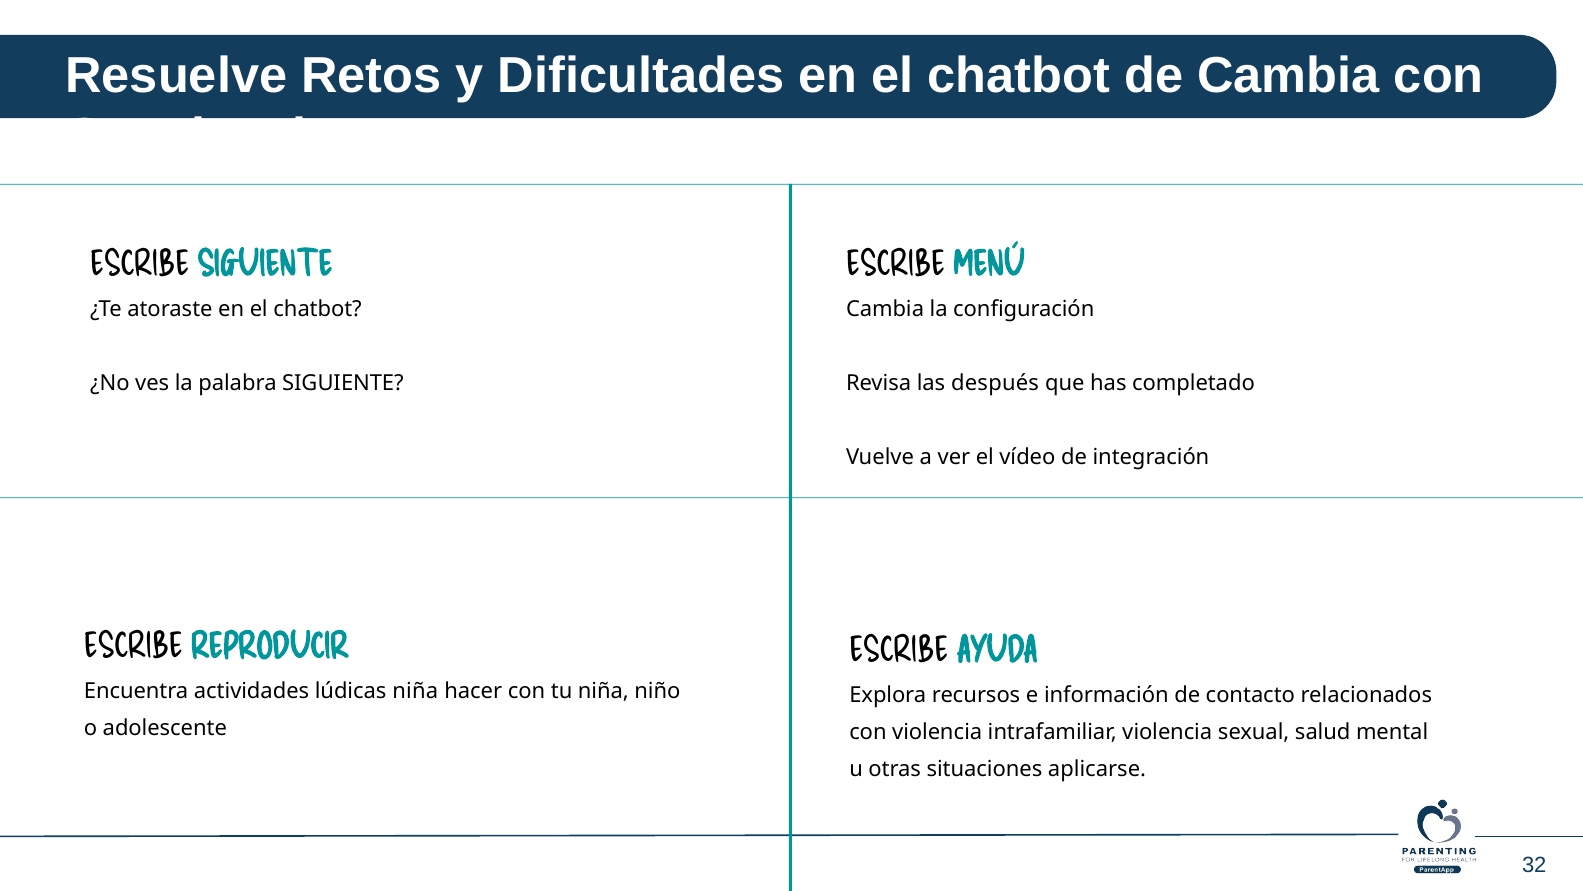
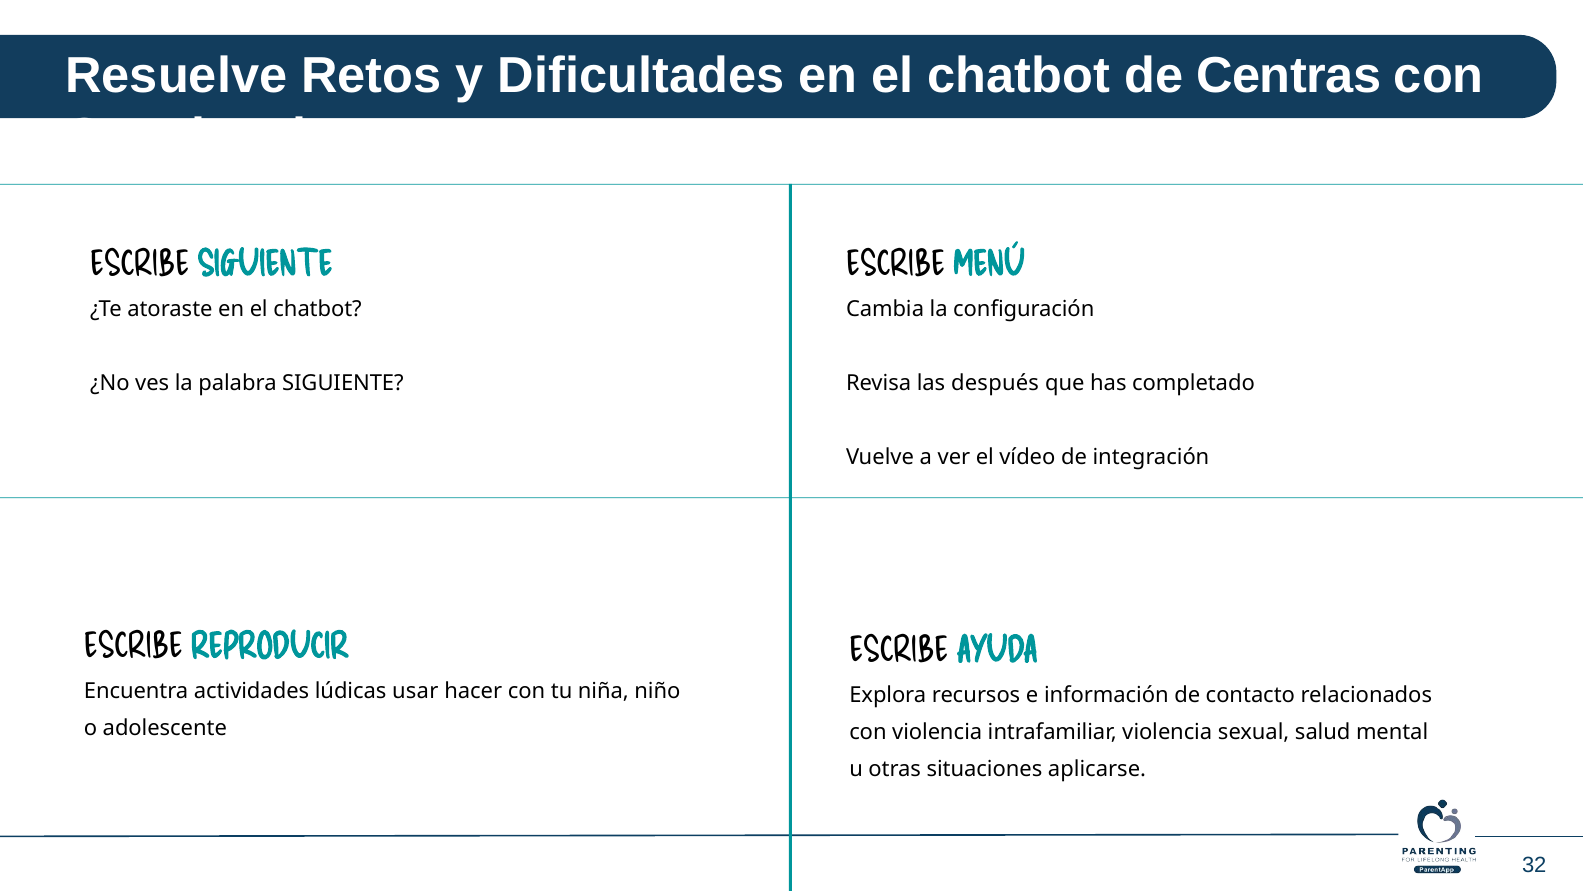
de Cambia: Cambia -> Centras
lúdicas niña: niña -> usar
